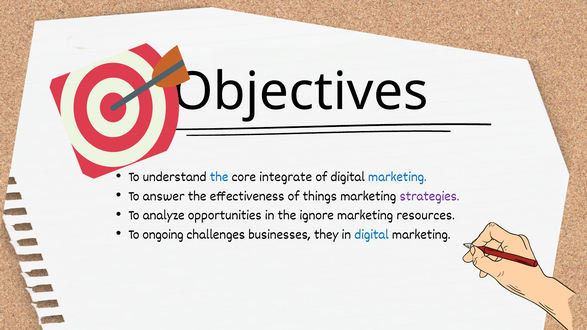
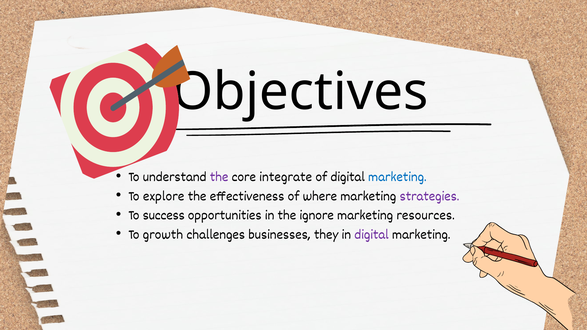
the at (219, 177) colour: blue -> purple
answer: answer -> explore
things: things -> where
analyze: analyze -> success
ongoing: ongoing -> growth
digital at (372, 234) colour: blue -> purple
